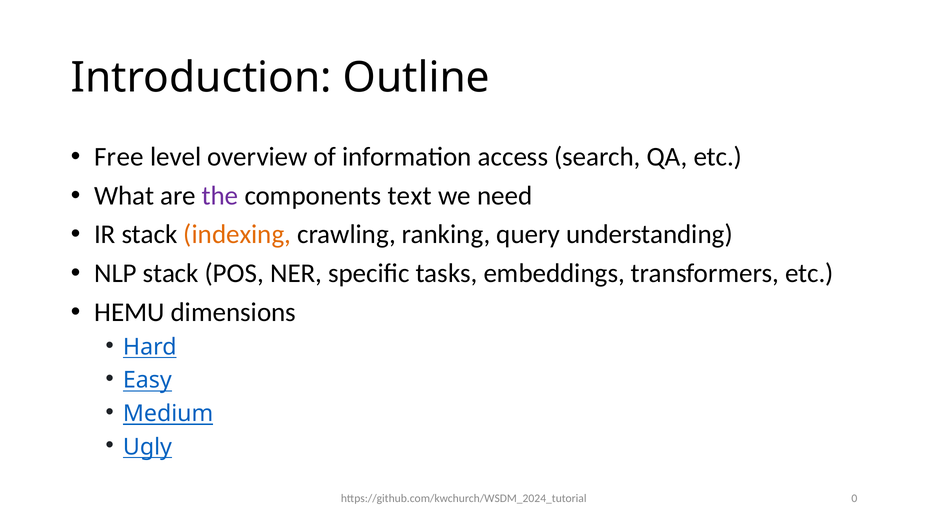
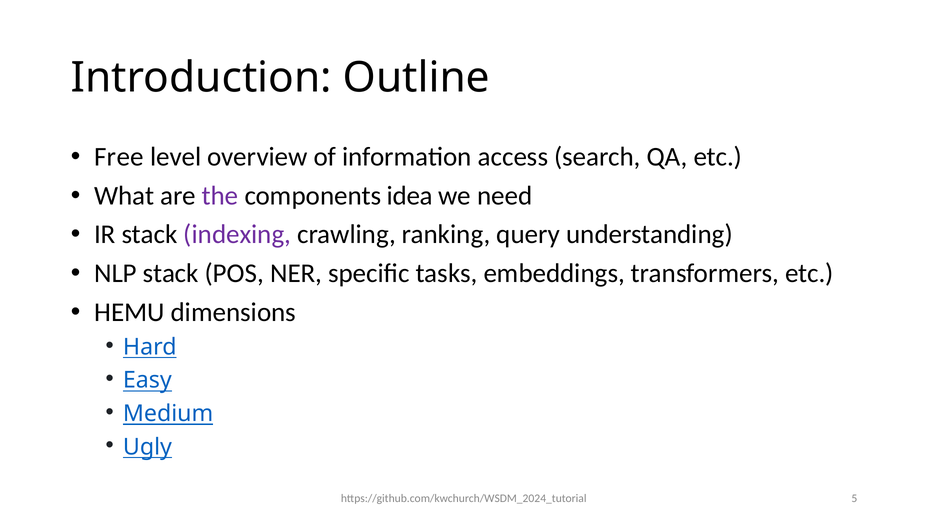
text: text -> idea
indexing colour: orange -> purple
0: 0 -> 5
